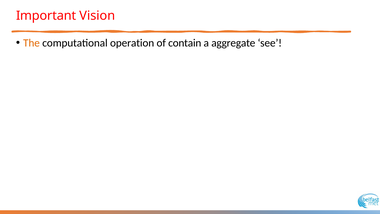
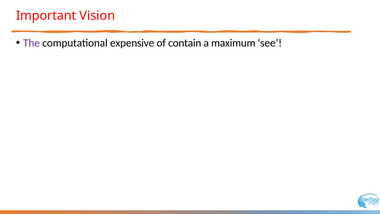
The colour: orange -> purple
operation: operation -> expensive
aggregate: aggregate -> maximum
